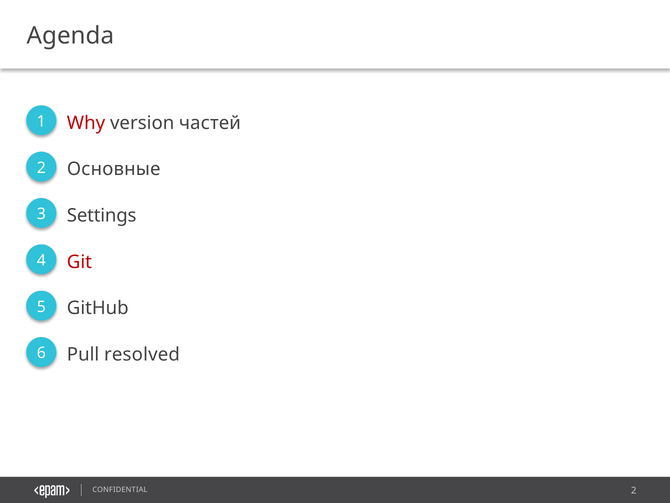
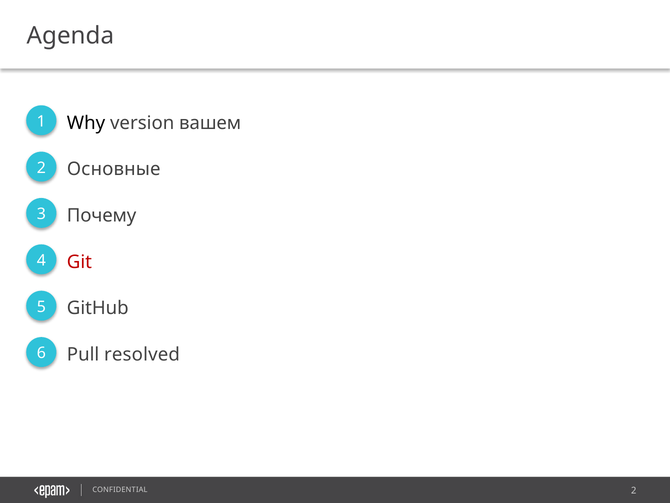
Why colour: red -> black
частей: частей -> вашем
Settings: Settings -> Почему
